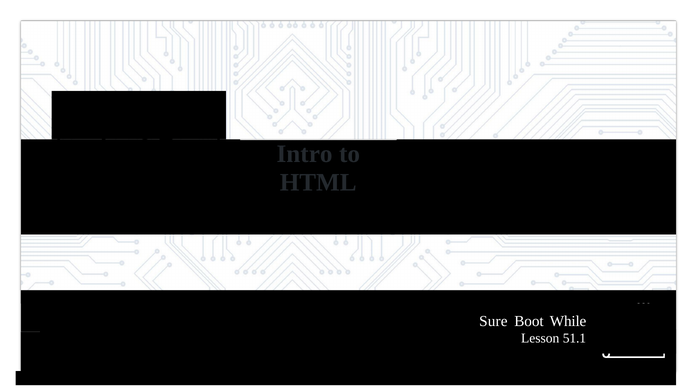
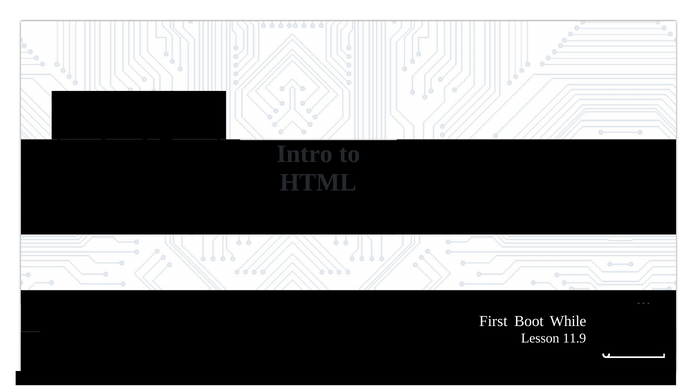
Sure: Sure -> First
51.1: 51.1 -> 11.9
